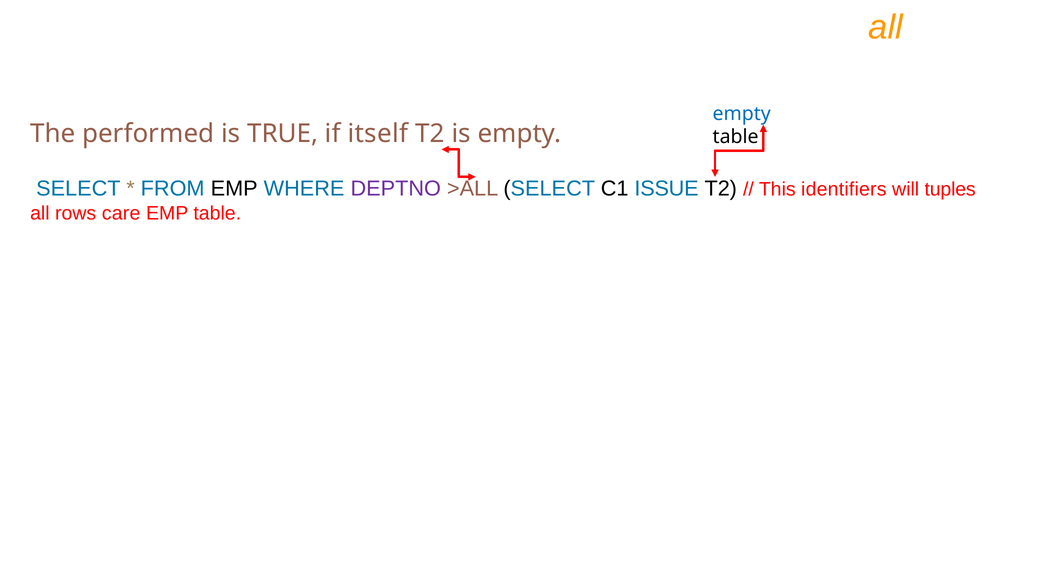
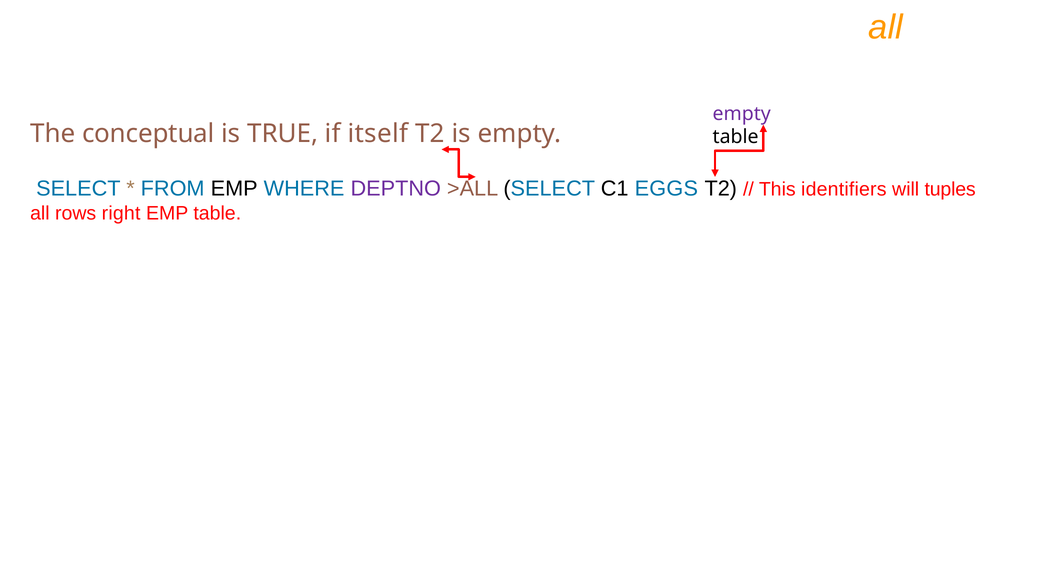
empty at (742, 114) colour: blue -> purple
performed: performed -> conceptual
ISSUE: ISSUE -> EGGS
care: care -> right
